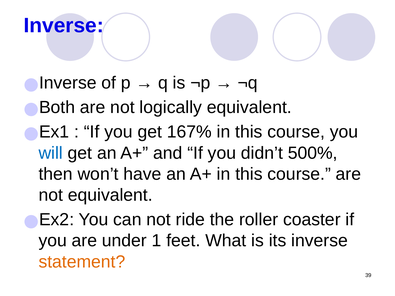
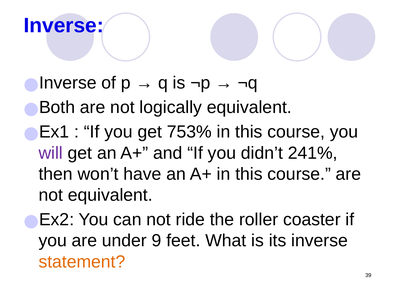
167%: 167% -> 753%
will colour: blue -> purple
500%: 500% -> 241%
1: 1 -> 9
